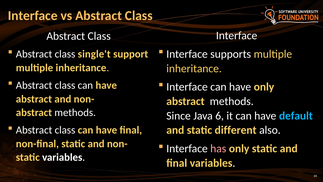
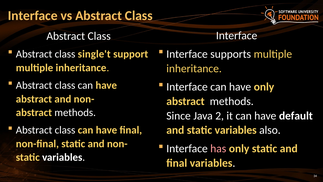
6: 6 -> 2
default colour: light blue -> white
and static different: different -> variables
